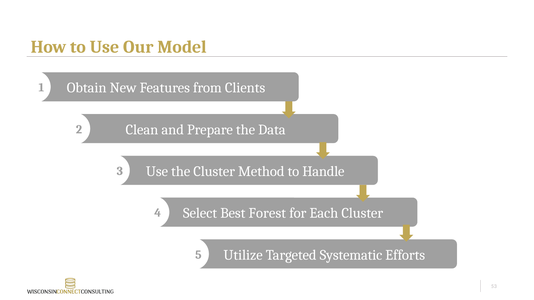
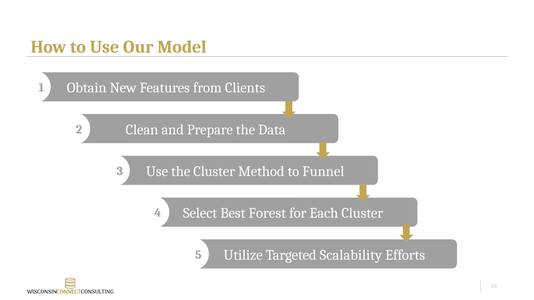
Handle: Handle -> Funnel
Systematic: Systematic -> Scalability
